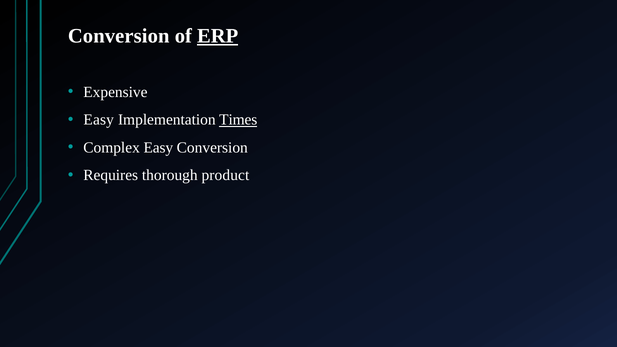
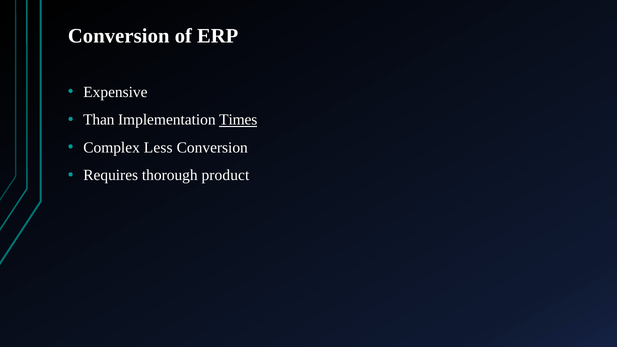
ERP underline: present -> none
Easy at (99, 120): Easy -> Than
Complex Easy: Easy -> Less
